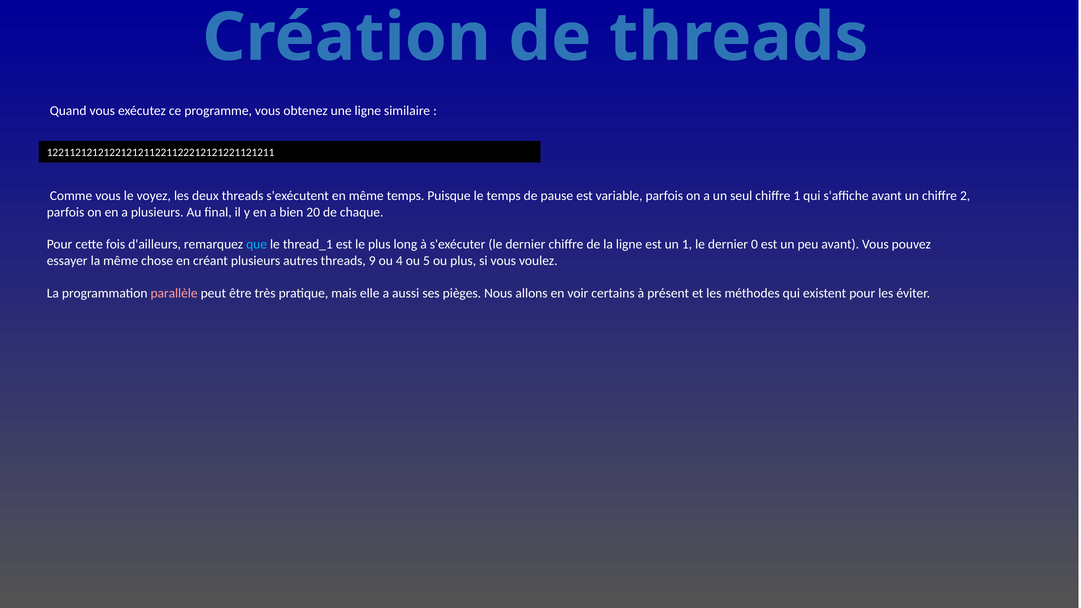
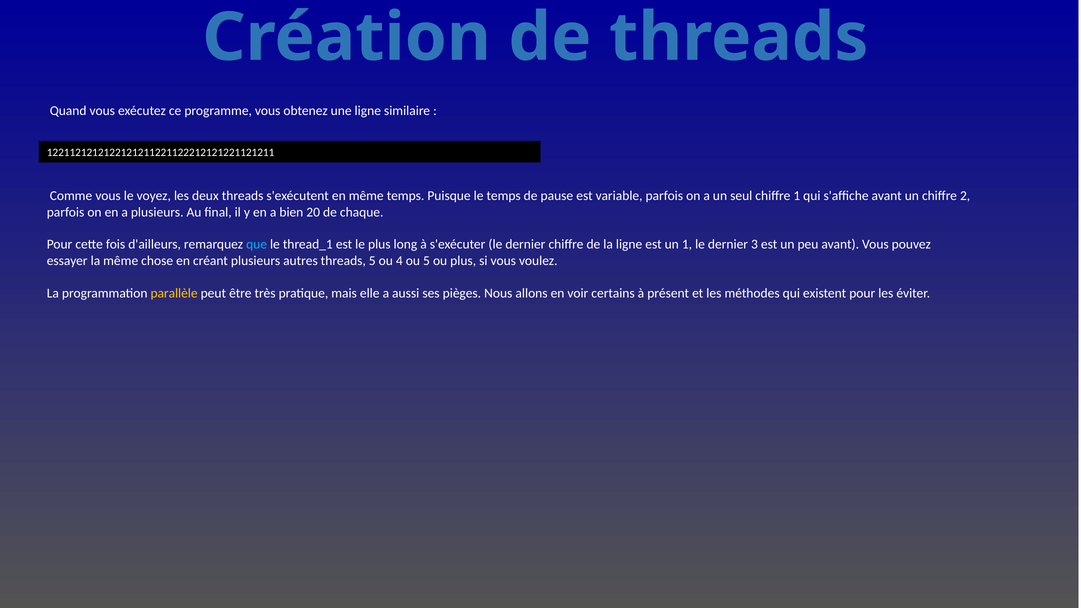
0: 0 -> 3
threads 9: 9 -> 5
parallèle colour: pink -> yellow
